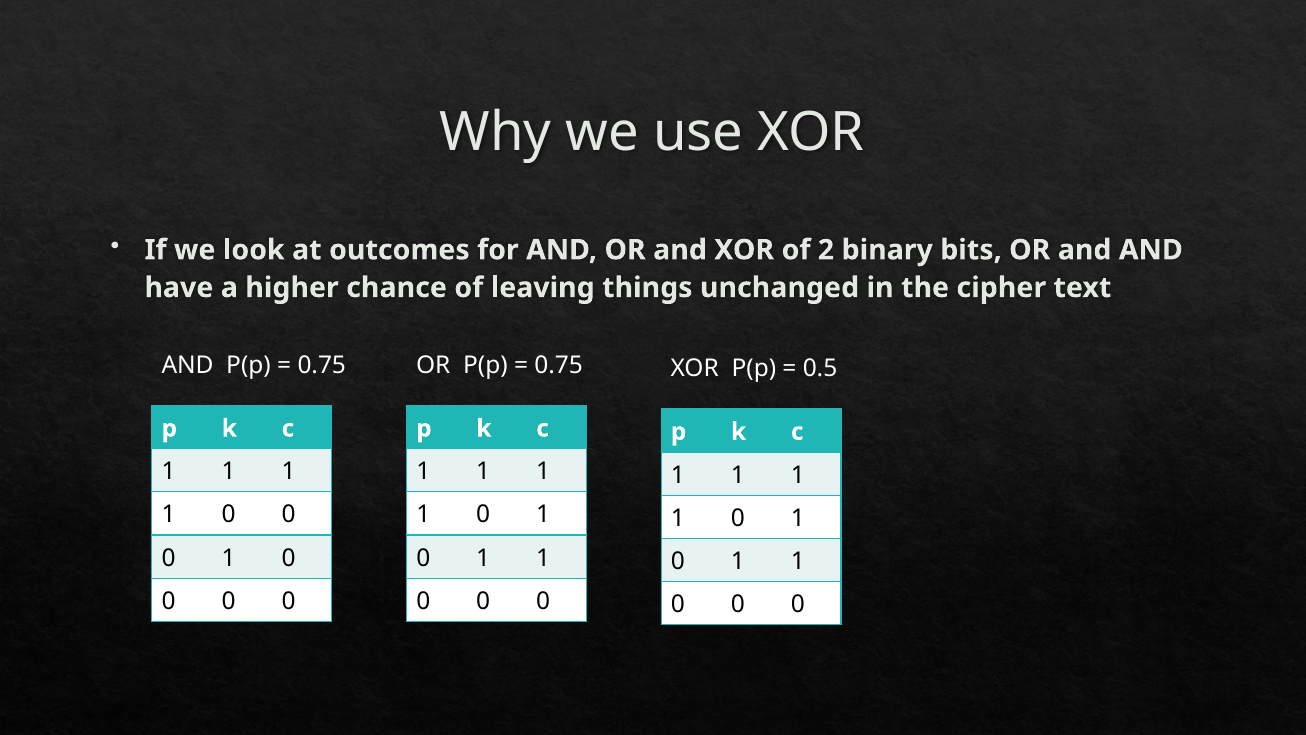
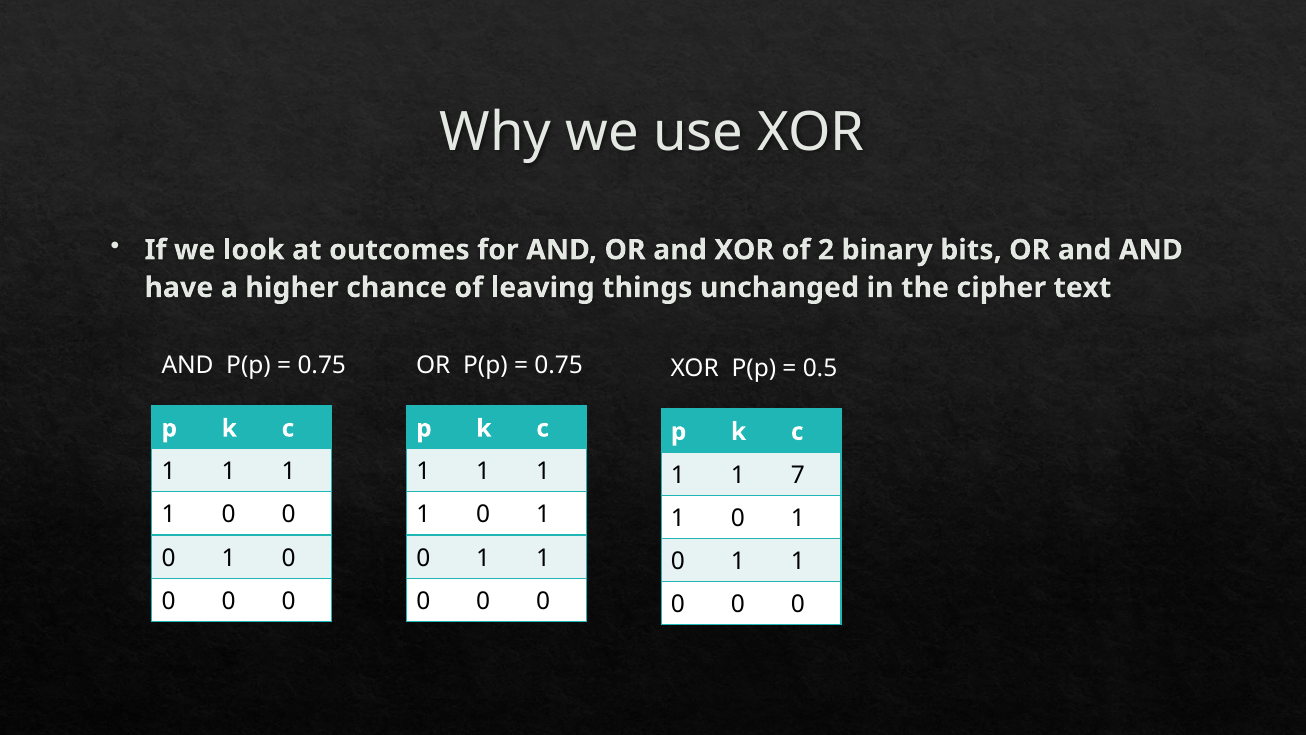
1 at (798, 475): 1 -> 7
